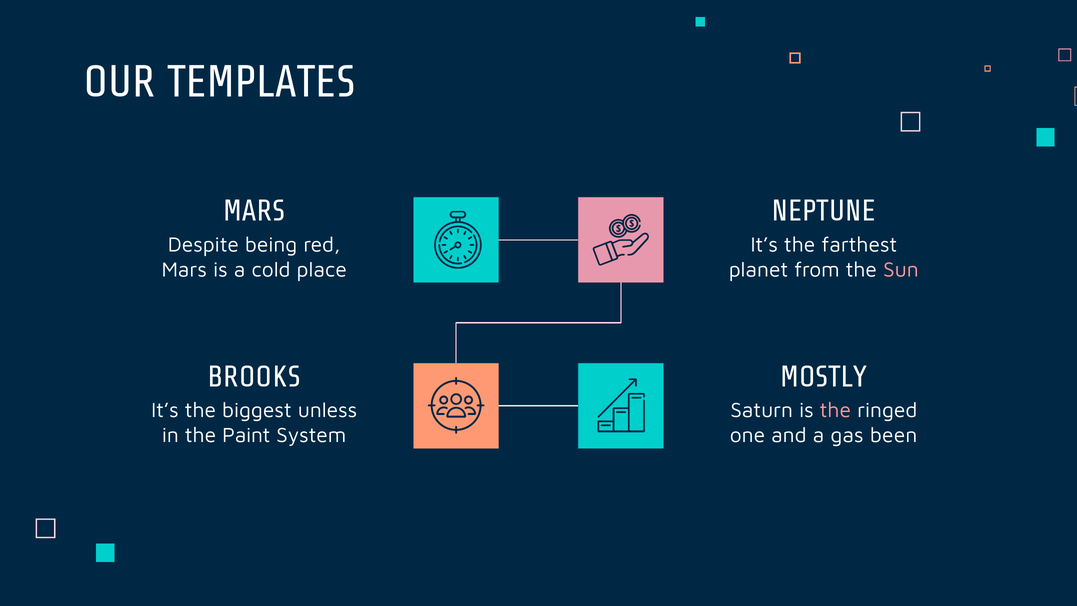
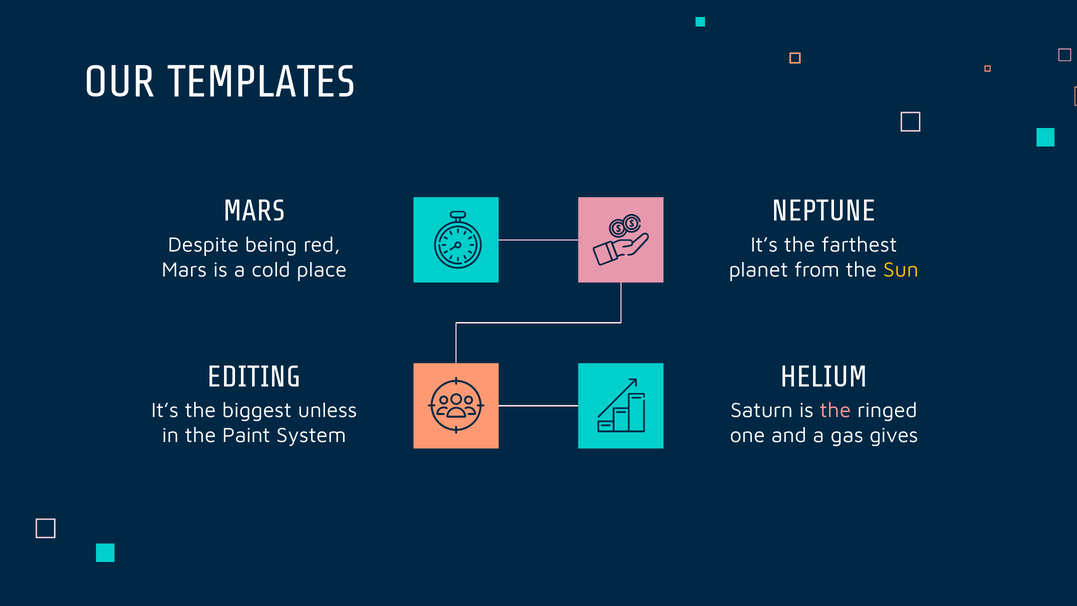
Sun colour: pink -> yellow
BROOKS: BROOKS -> EDITING
MOSTLY: MOSTLY -> HELIUM
been: been -> gives
